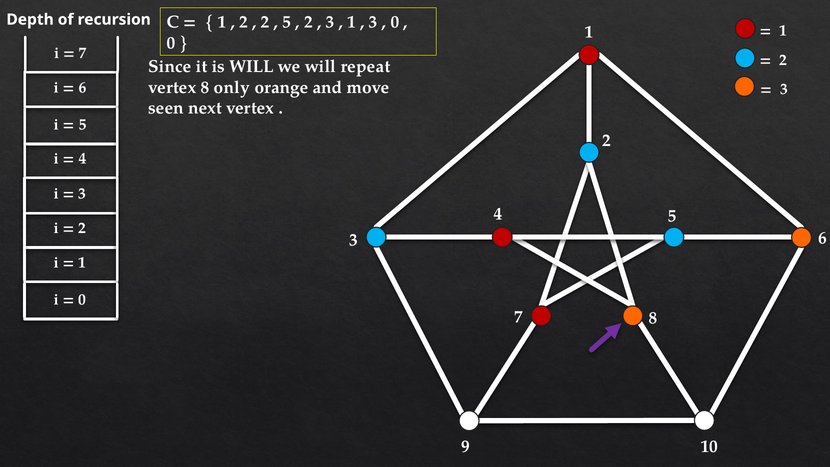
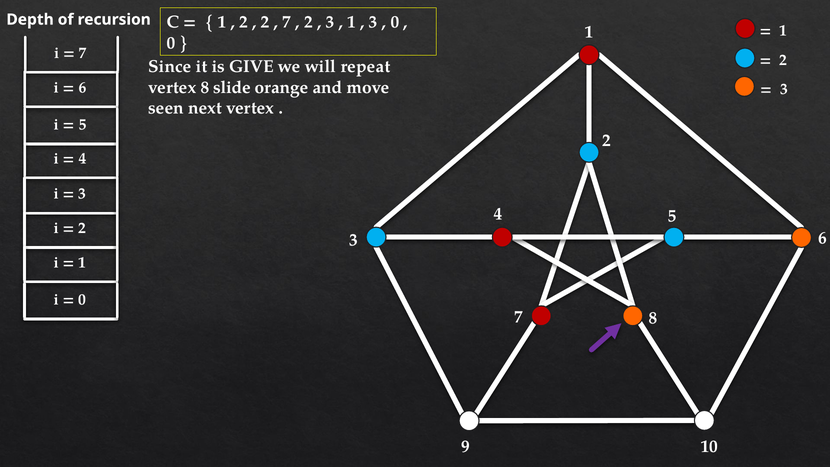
5 at (287, 22): 5 -> 7
is WILL: WILL -> GIVE
only: only -> slide
